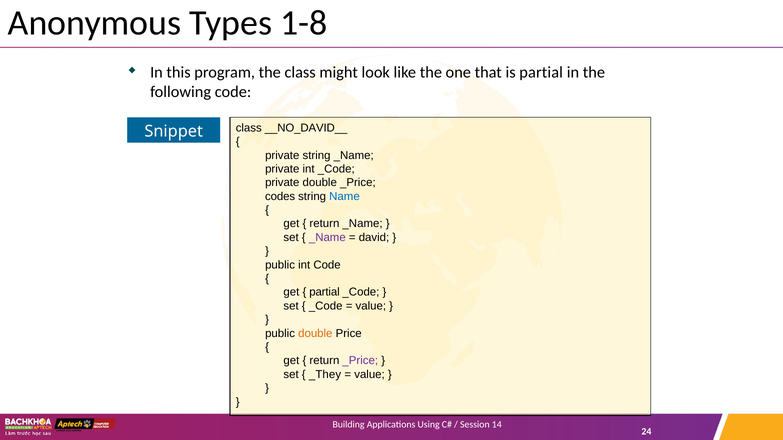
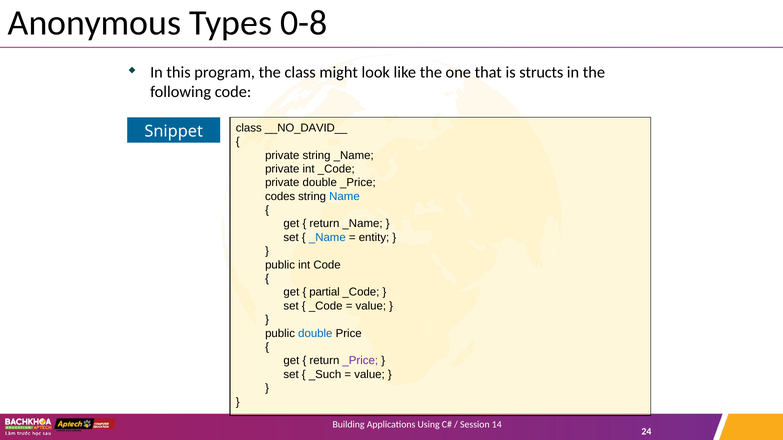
1-8: 1-8 -> 0-8
is partial: partial -> structs
_Name at (327, 238) colour: purple -> blue
david: david -> entity
double at (315, 334) colour: orange -> blue
_They: _They -> _Such
